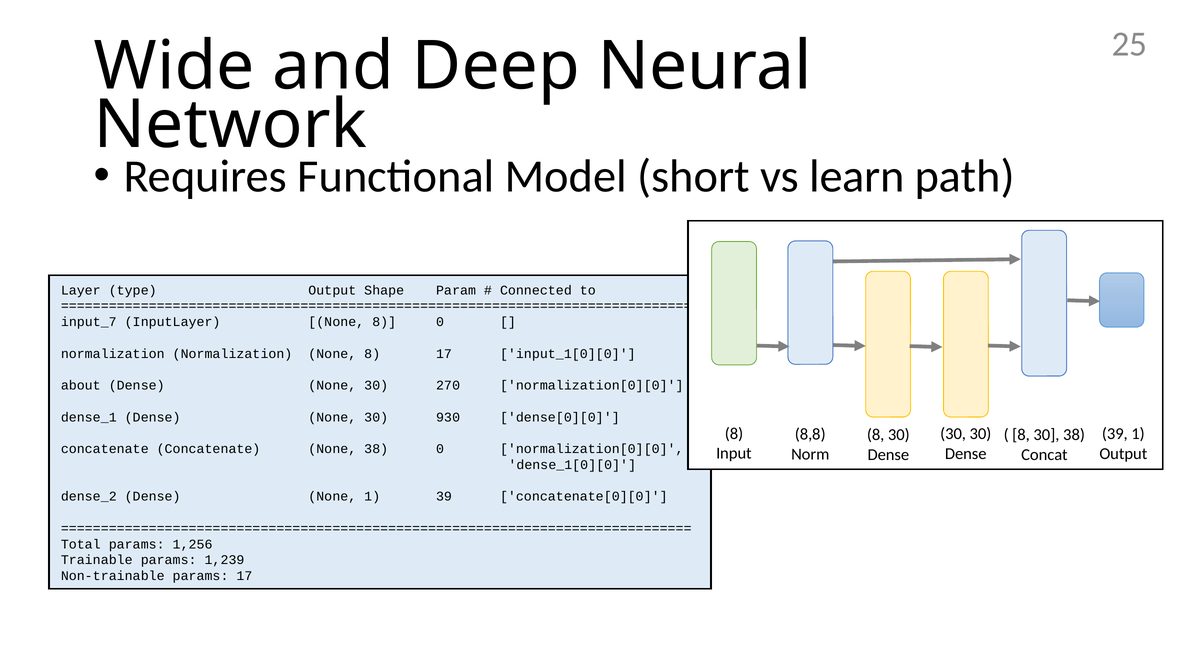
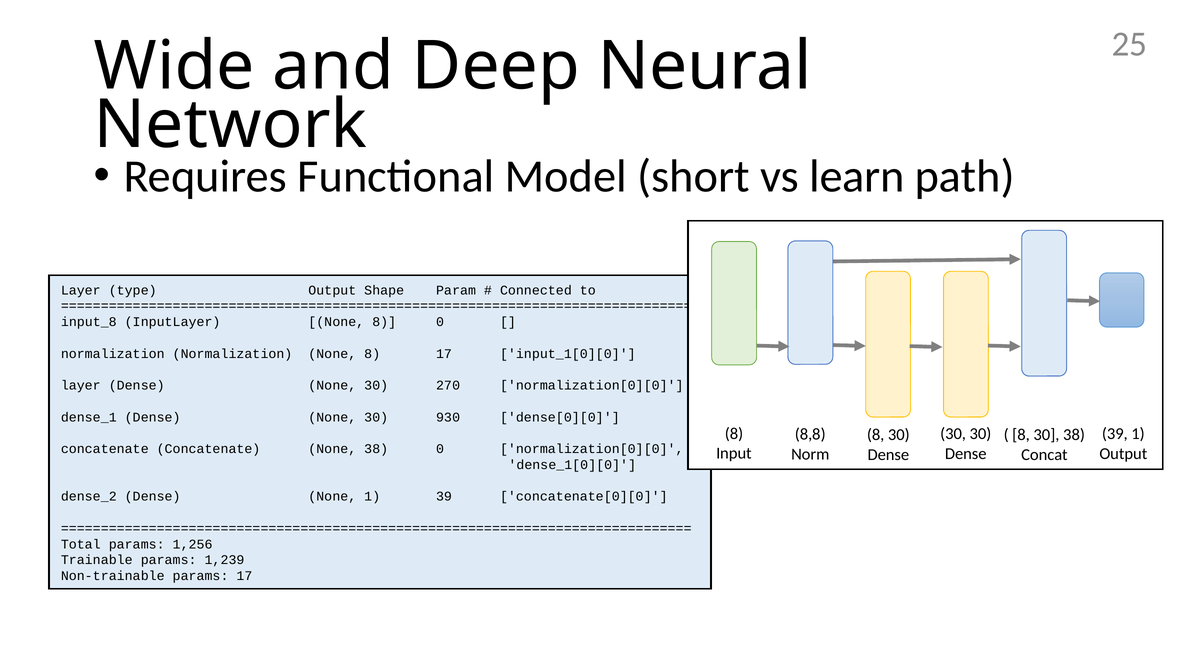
input_7: input_7 -> input_8
about at (81, 386): about -> layer
